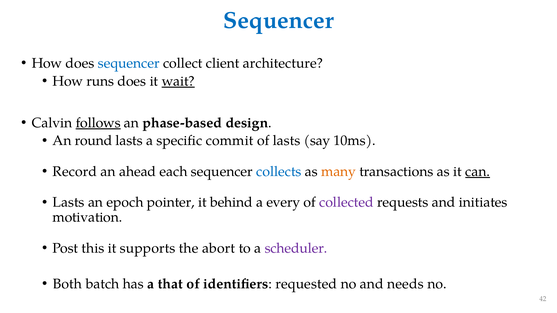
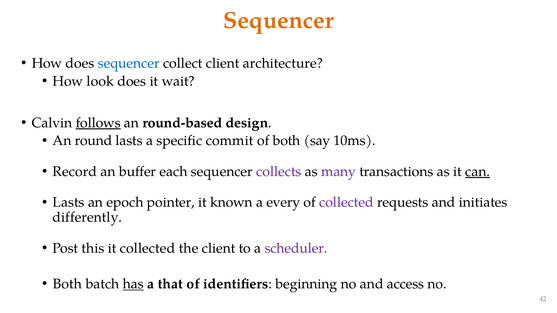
Sequencer at (279, 21) colour: blue -> orange
runs: runs -> look
wait underline: present -> none
phase-based: phase-based -> round-based
of lasts: lasts -> both
ahead: ahead -> buffer
collects colour: blue -> purple
many colour: orange -> purple
behind: behind -> known
motivation: motivation -> differently
it supports: supports -> collected
the abort: abort -> client
has underline: none -> present
requested: requested -> beginning
needs: needs -> access
